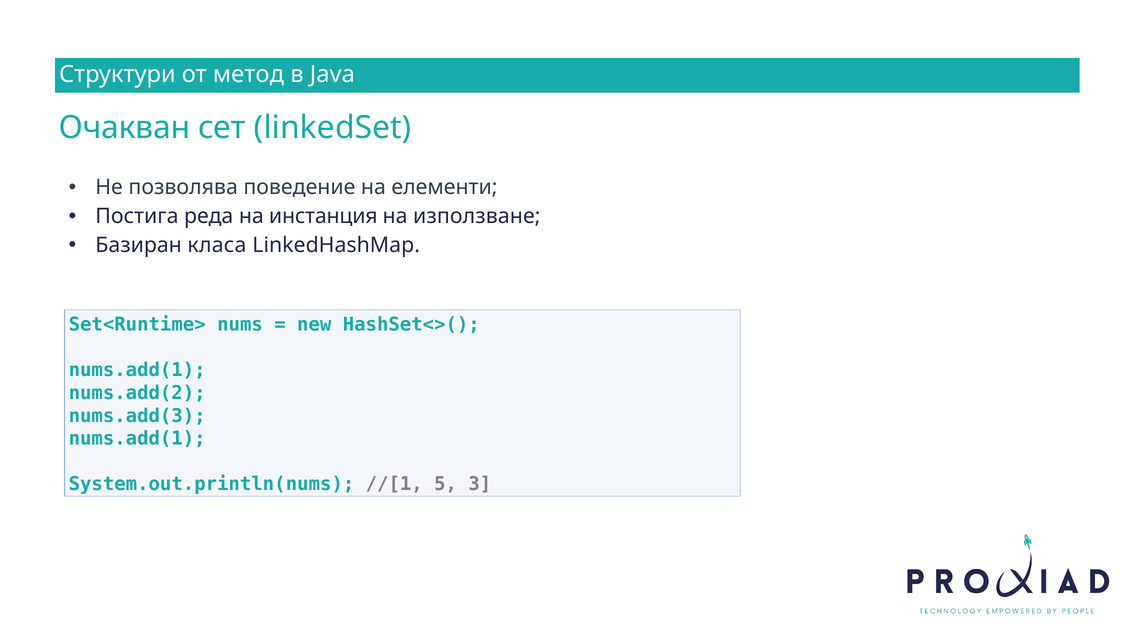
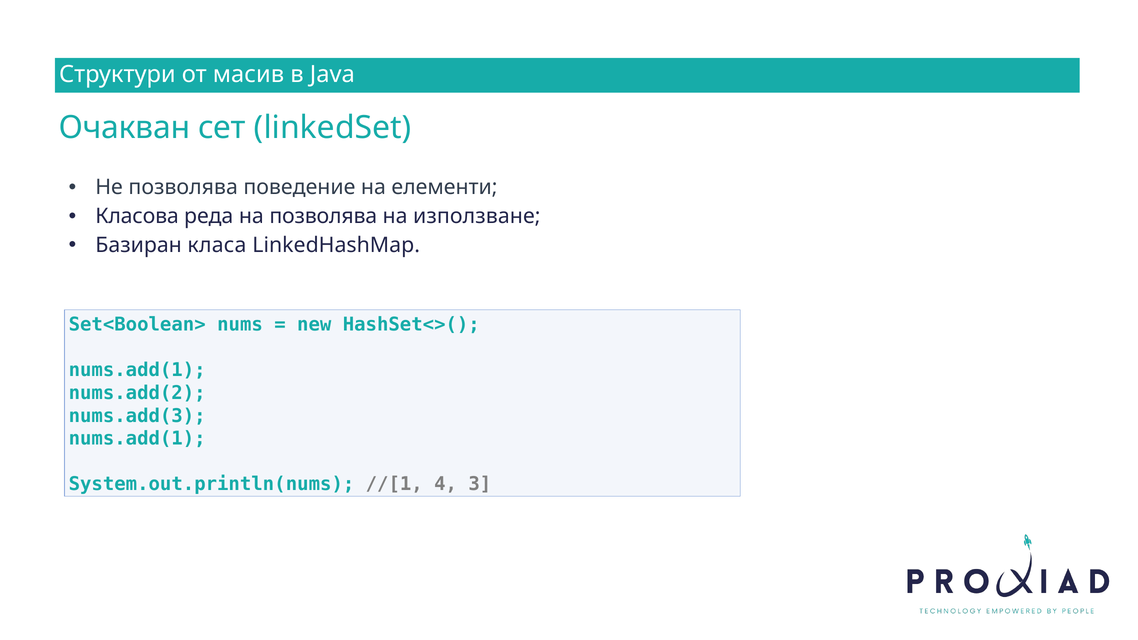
метод: метод -> масив
Постига: Постига -> Класова
на инстанция: инстанция -> позволява
Set<Runtime>: Set<Runtime> -> Set<Boolean>
5: 5 -> 4
